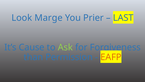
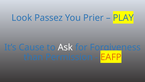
Marge: Marge -> Passez
LAST: LAST -> PLAY
Ask colour: light green -> white
